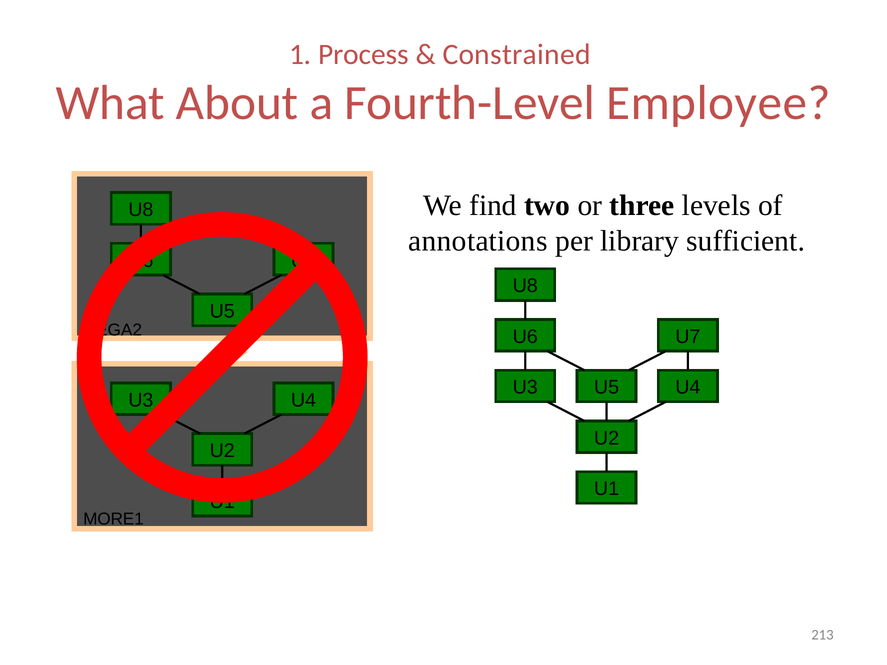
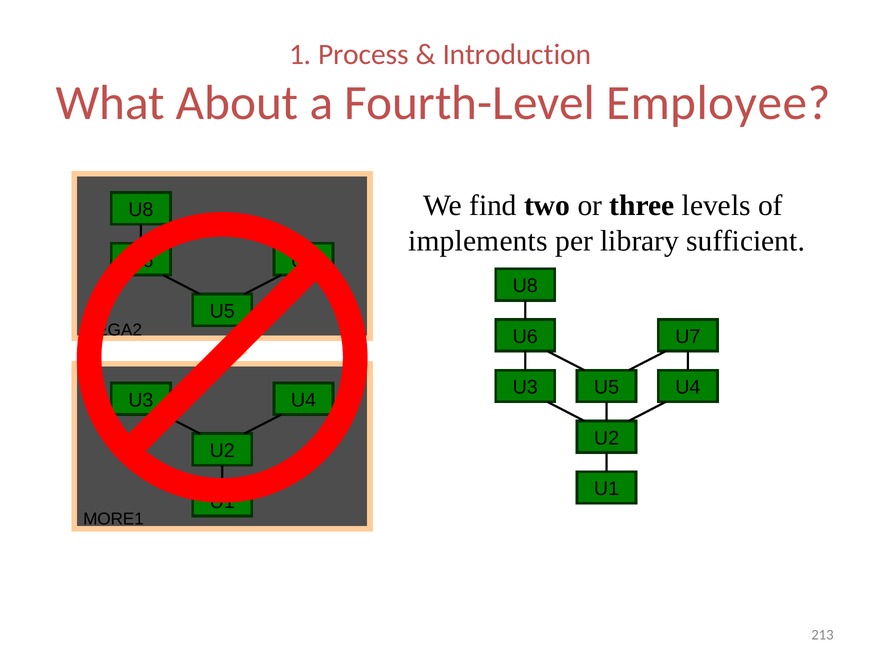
Constrained: Constrained -> Introduction
annotations: annotations -> implements
